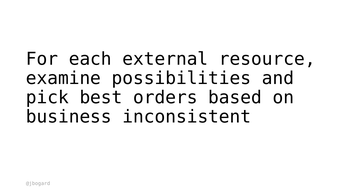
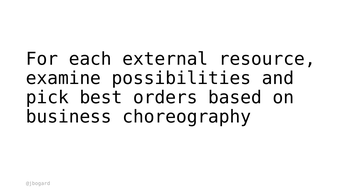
inconsistent: inconsistent -> choreography
